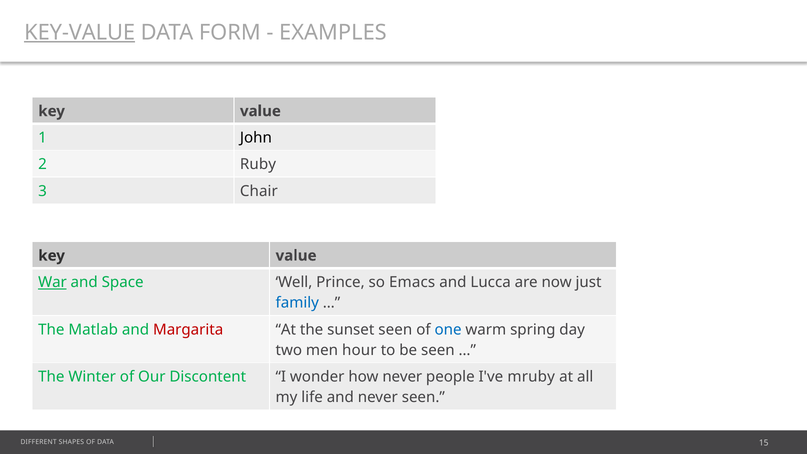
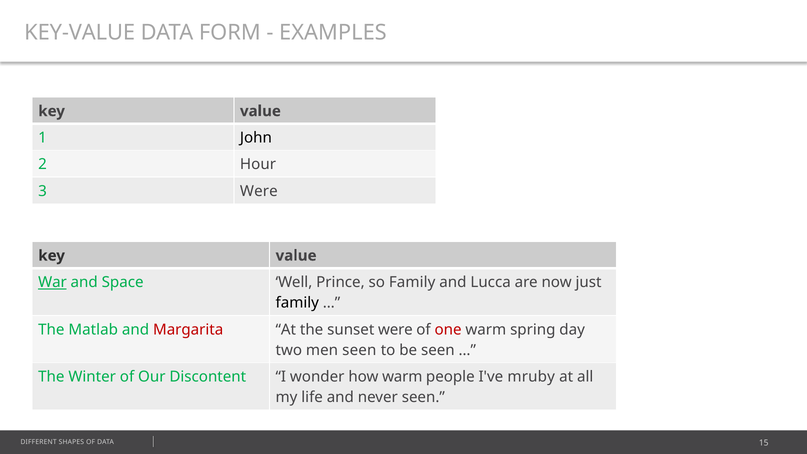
KEY-VALUE underline: present -> none
Ruby: Ruby -> Hour
3 Chair: Chair -> Were
so Emacs: Emacs -> Family
family at (297, 303) colour: blue -> black
sunset seen: seen -> were
one colour: blue -> red
men hour: hour -> seen
how never: never -> warm
